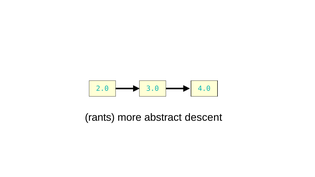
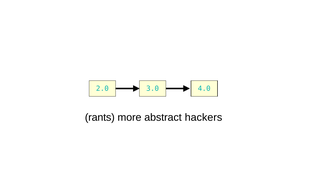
descent: descent -> hackers
